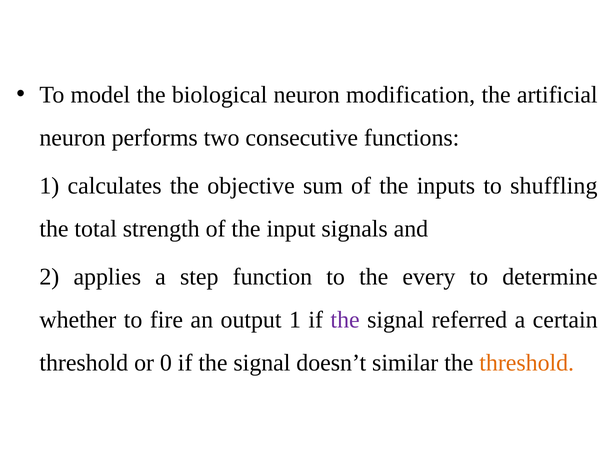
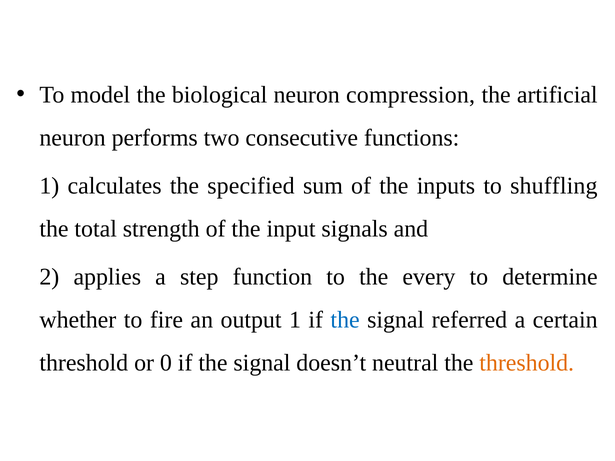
modification: modification -> compression
objective: objective -> specified
the at (345, 320) colour: purple -> blue
similar: similar -> neutral
